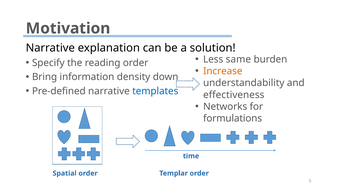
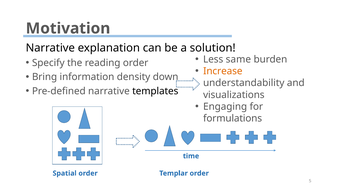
templates colour: blue -> black
effectiveness: effectiveness -> visualizations
Networks: Networks -> Engaging
